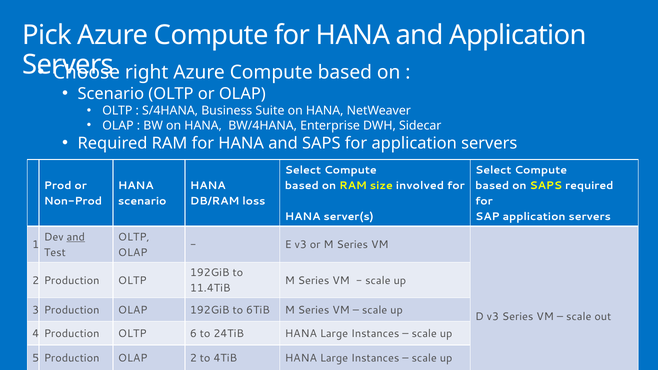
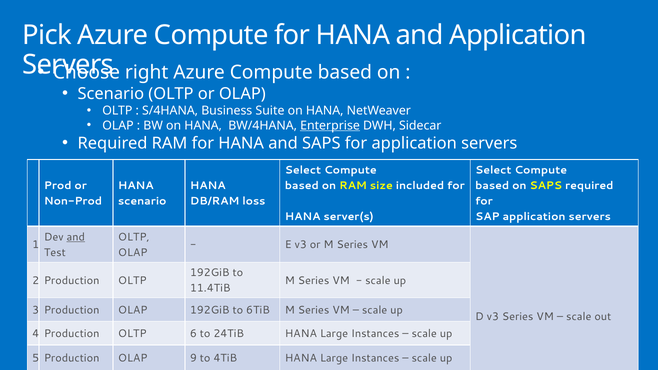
Enterprise underline: none -> present
involved: involved -> included
OLAP 2: 2 -> 9
